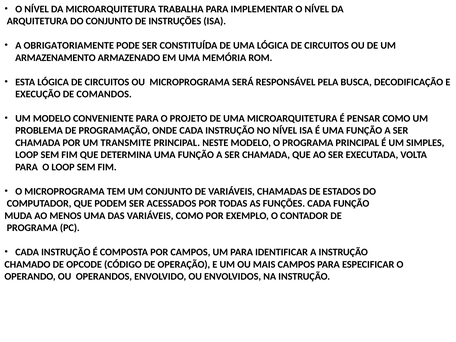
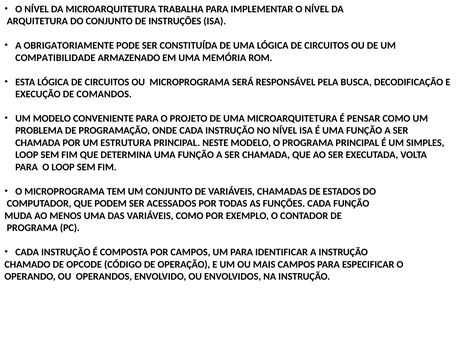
ARMAZENAMENTO: ARMAZENAMENTO -> COMPATIBILIDADE
TRANSMITE: TRANSMITE -> ESTRUTURA
